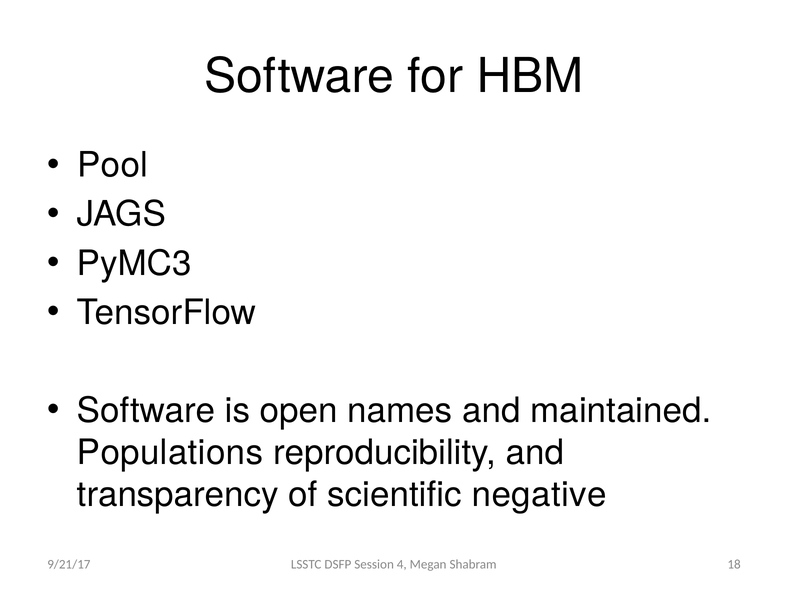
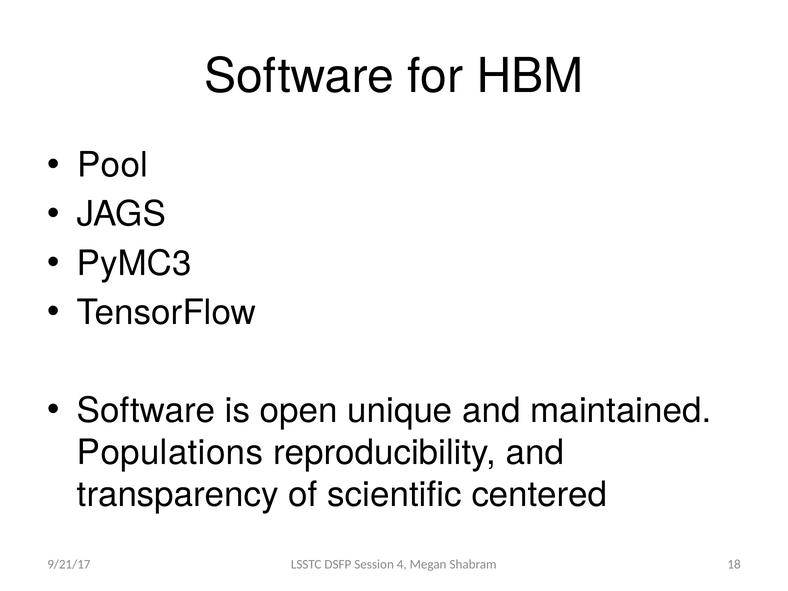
names: names -> unique
negative: negative -> centered
